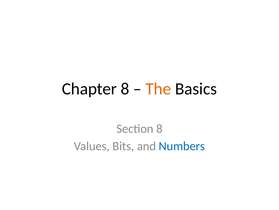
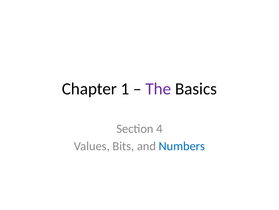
Chapter 8: 8 -> 1
The colour: orange -> purple
Section 8: 8 -> 4
